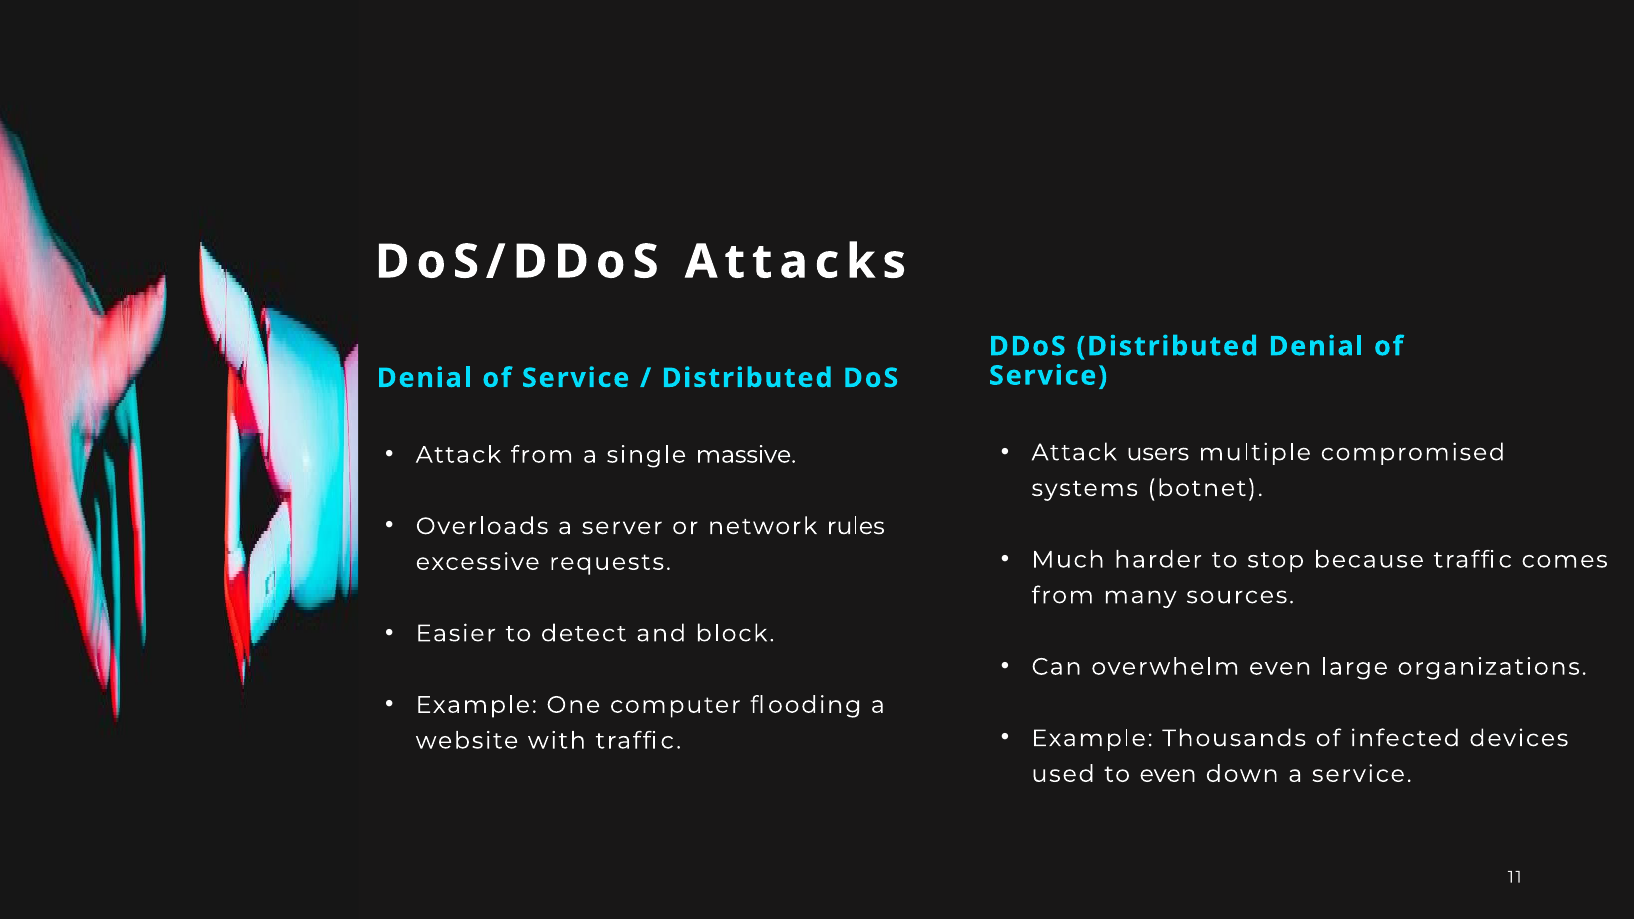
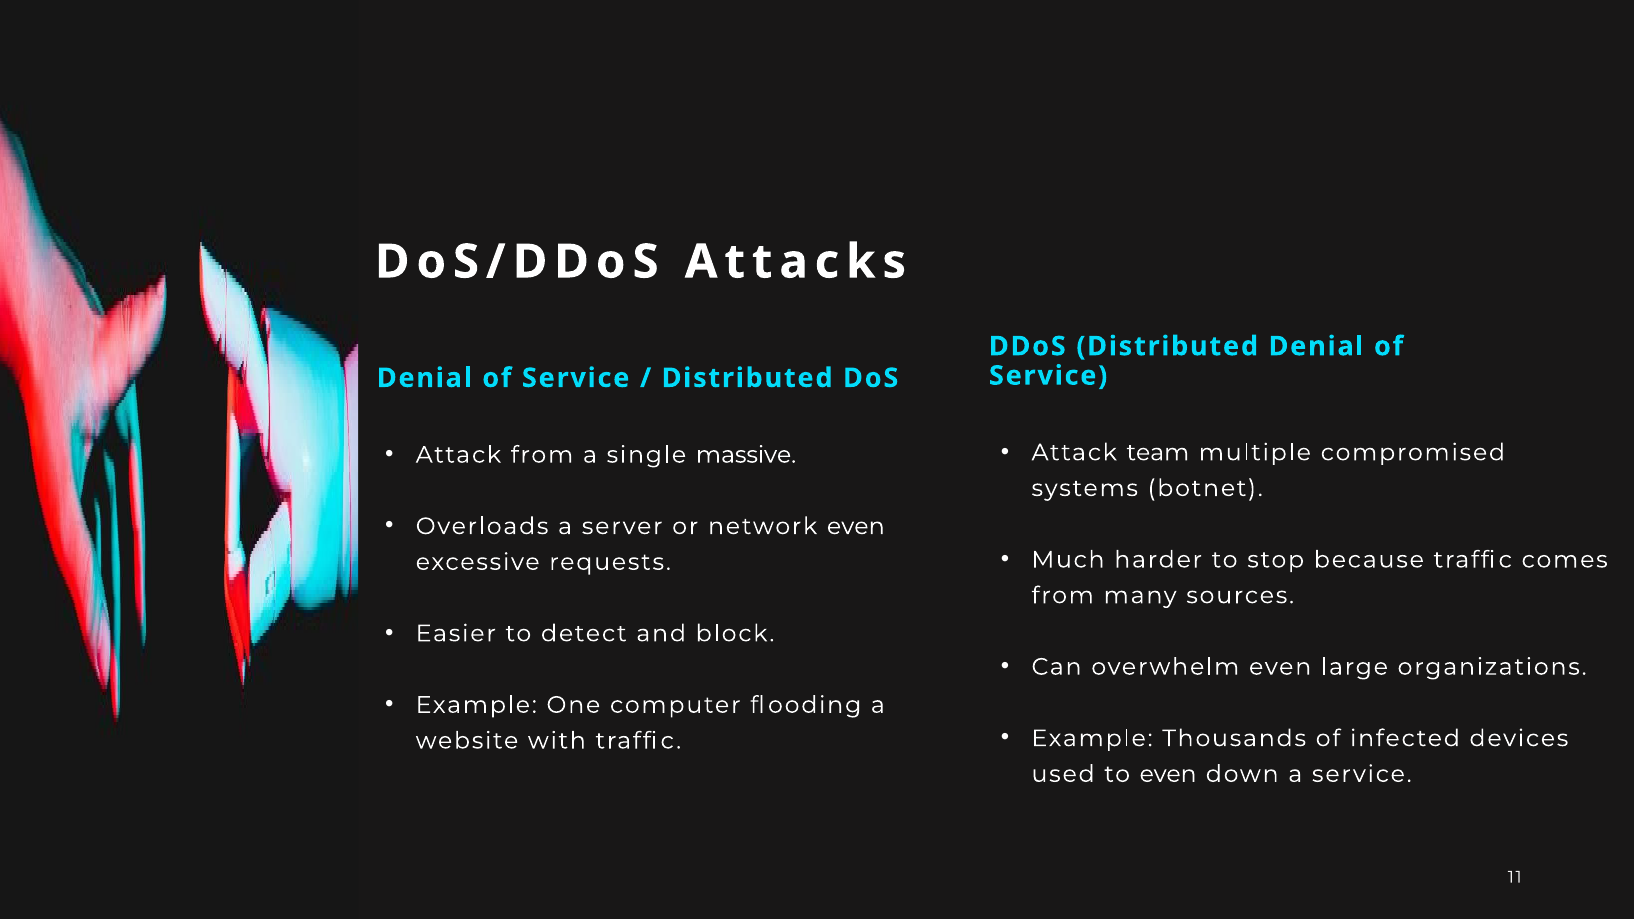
users: users -> team
network rules: rules -> even
